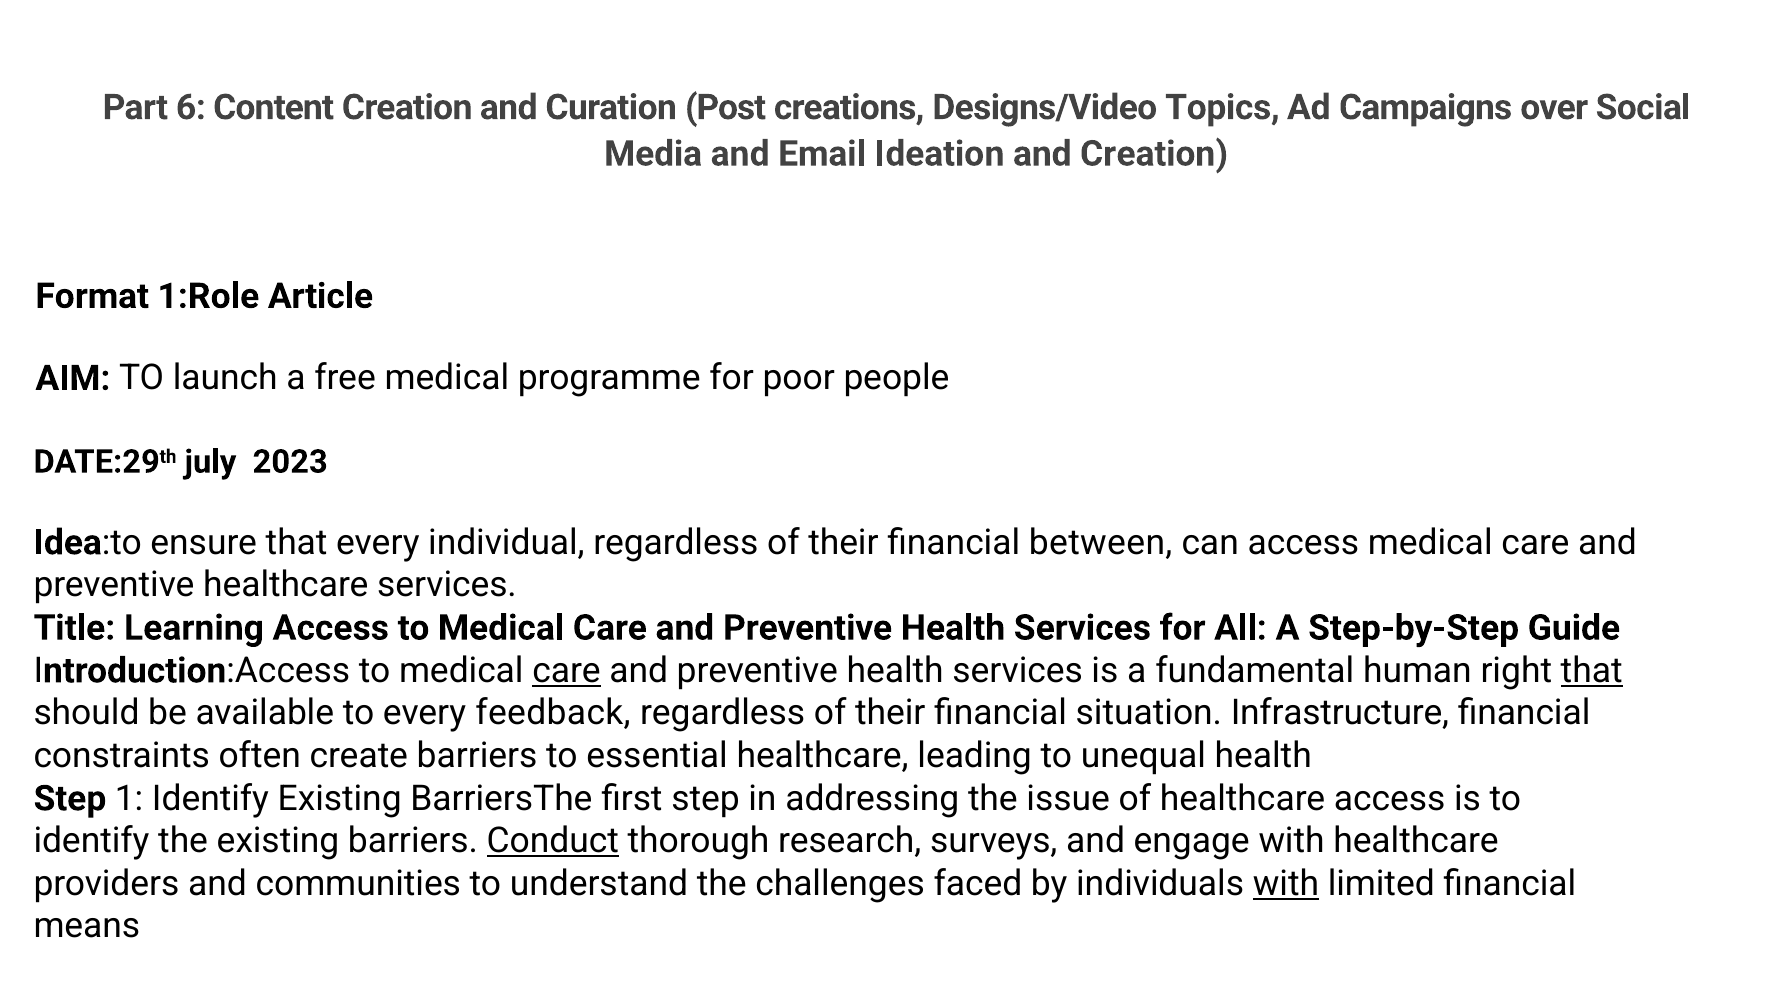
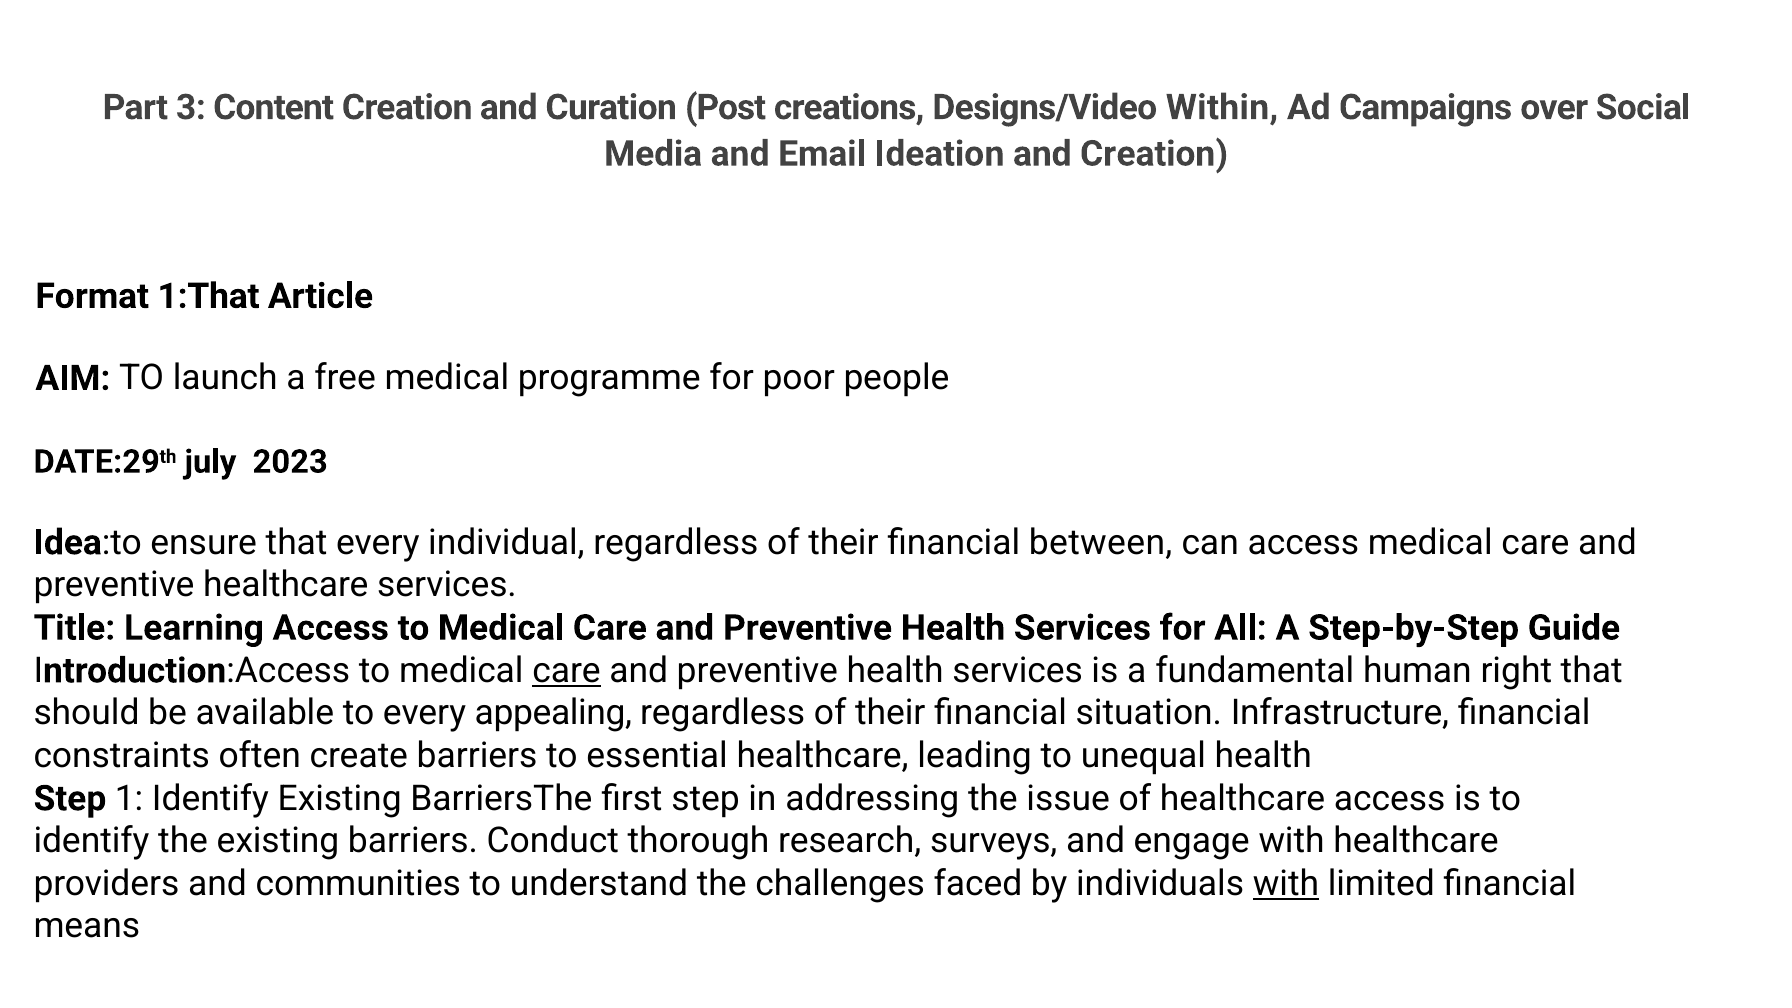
6: 6 -> 3
Topics: Topics -> Within
1:Role: 1:Role -> 1:That
that at (1592, 671) underline: present -> none
feedback: feedback -> appealing
Conduct underline: present -> none
